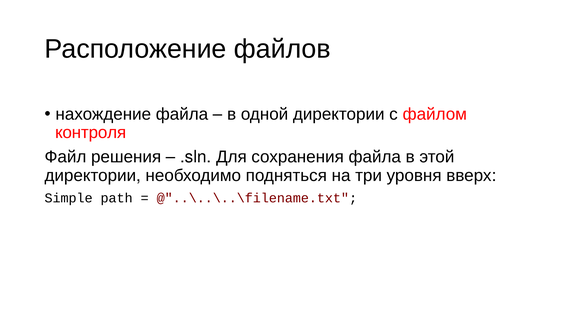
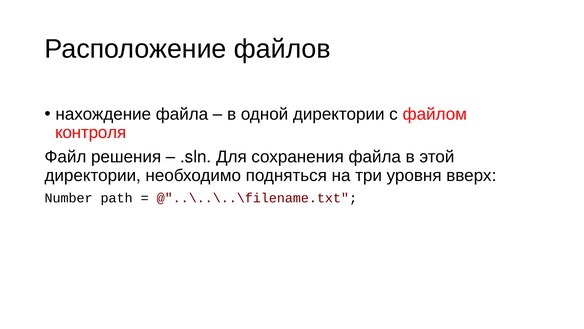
Simple: Simple -> Number
